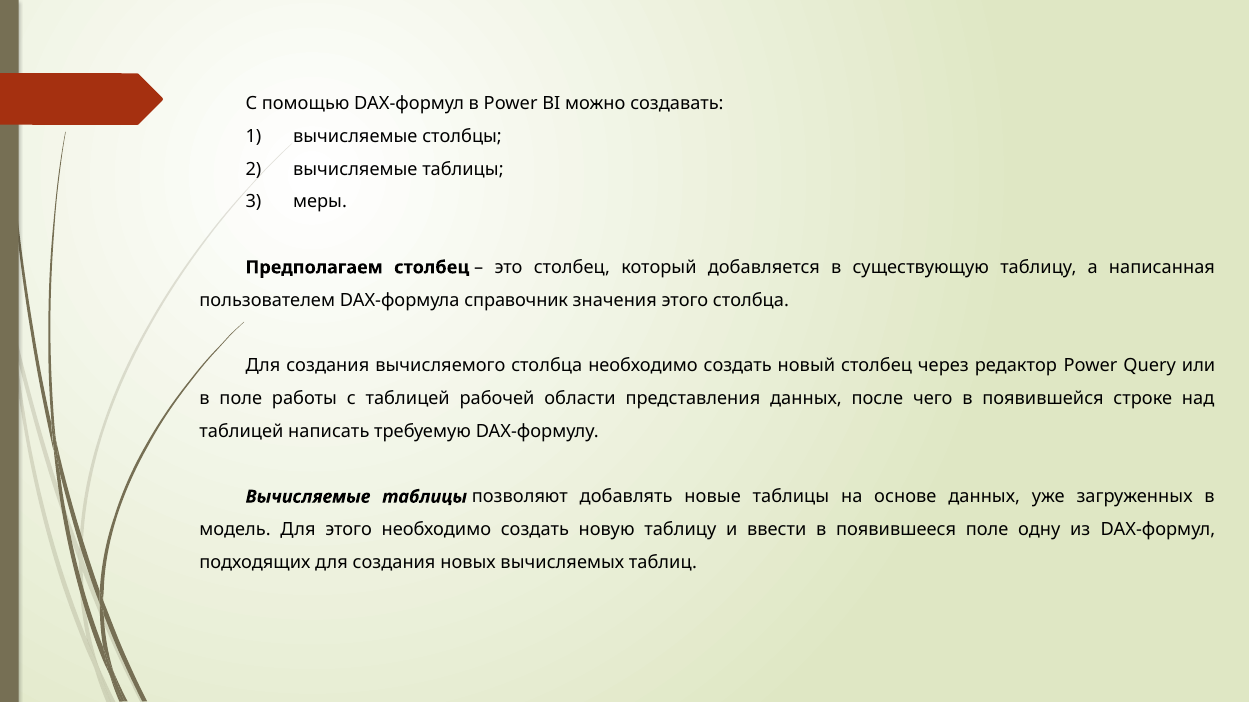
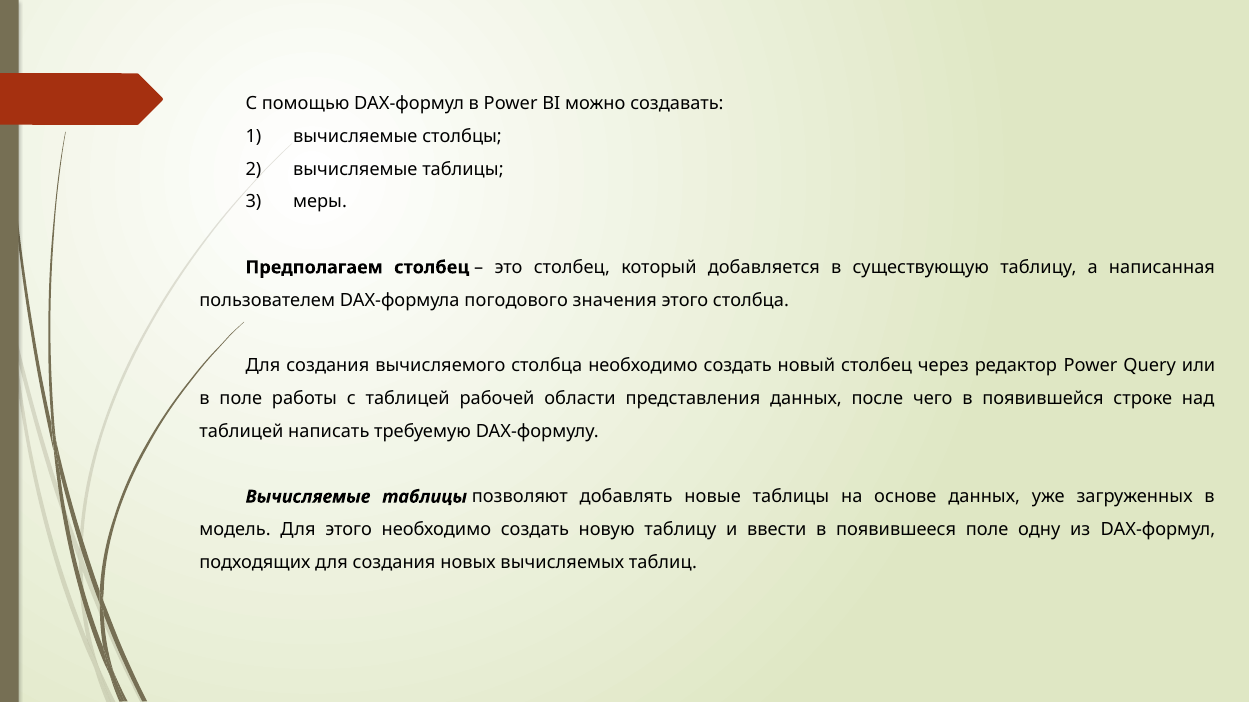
справочник: справочник -> погодового
